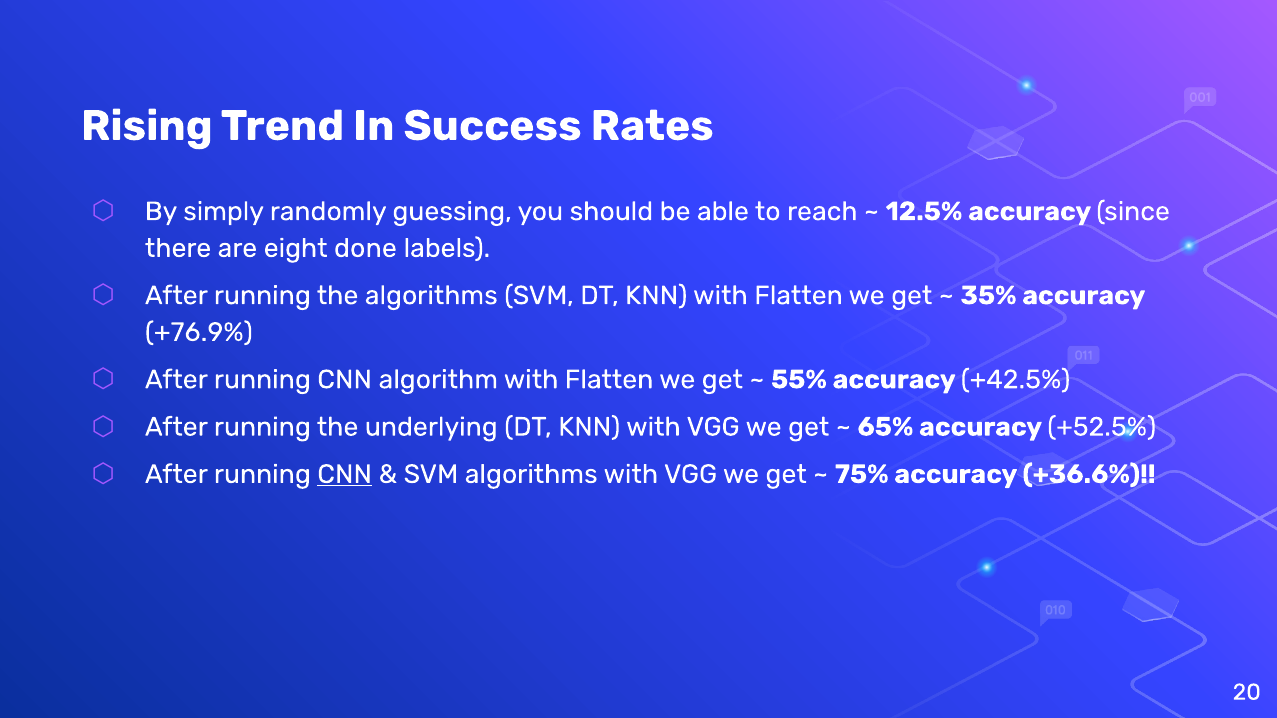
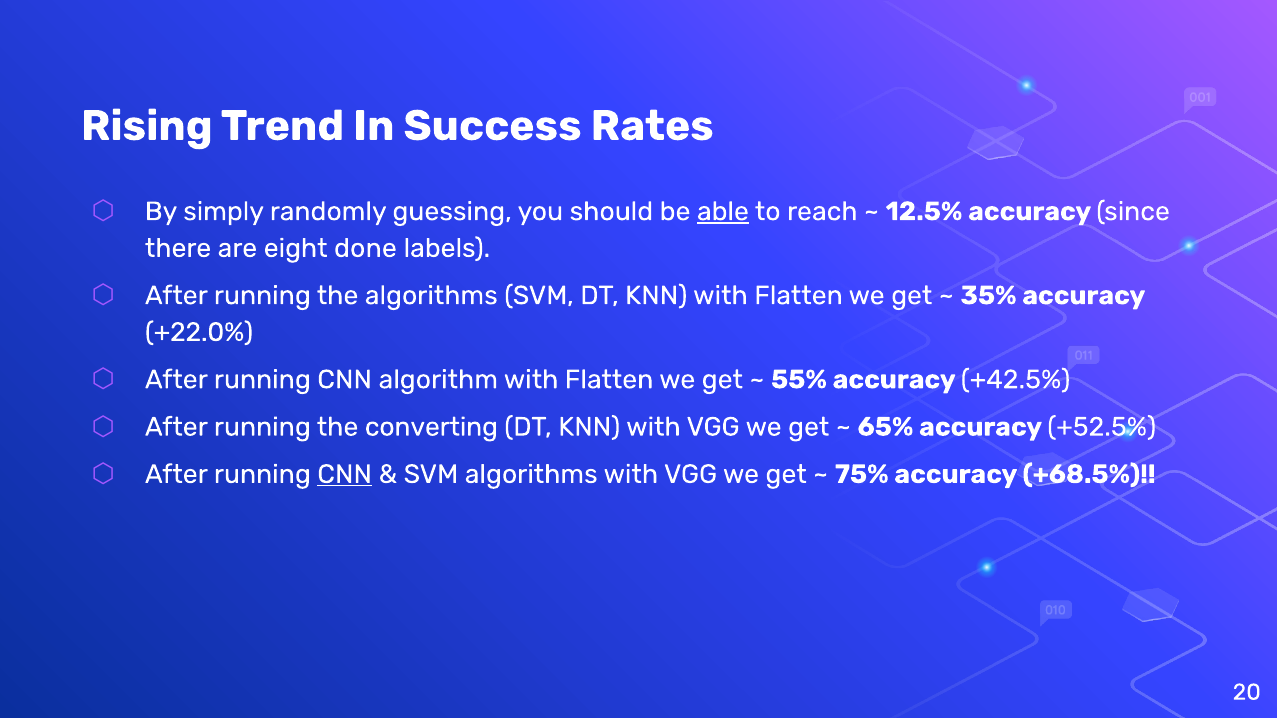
able underline: none -> present
+76.9%: +76.9% -> +22.0%
underlying: underlying -> converting
+36.6%: +36.6% -> +68.5%
